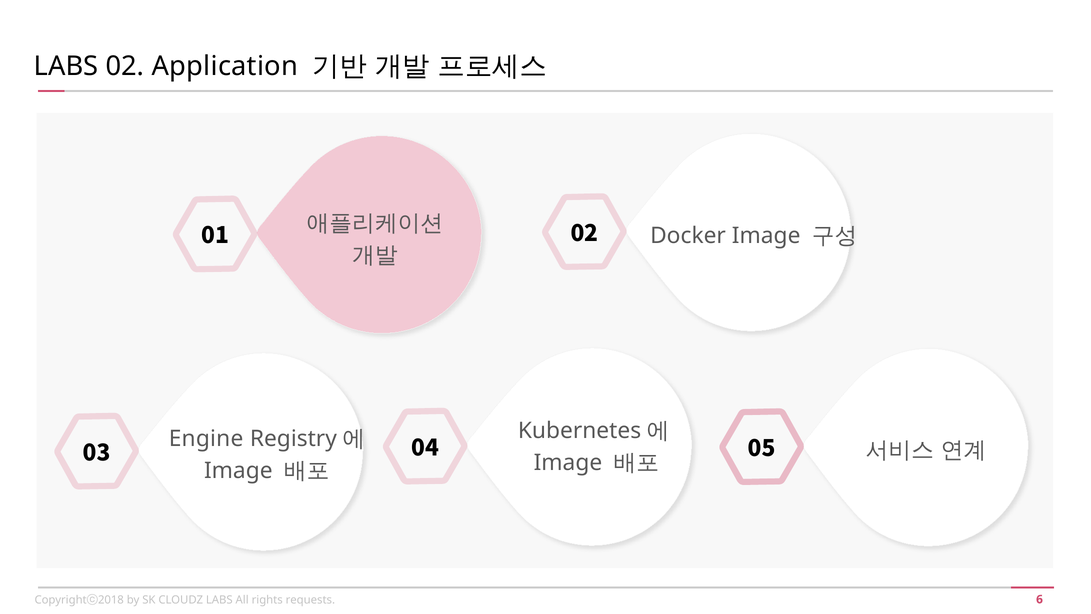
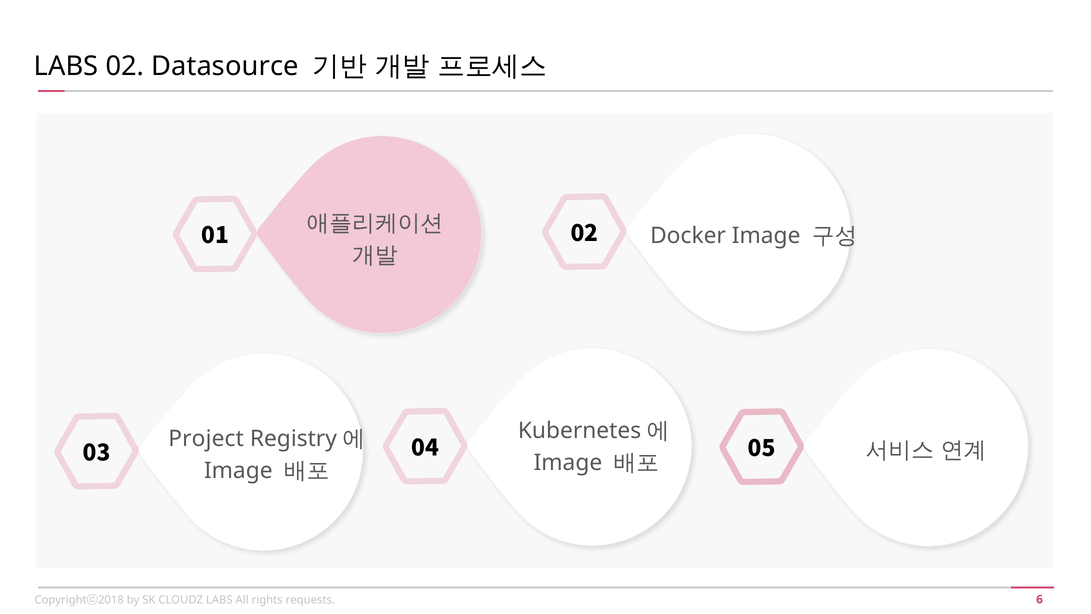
Application: Application -> Datasource
Engine: Engine -> Project
